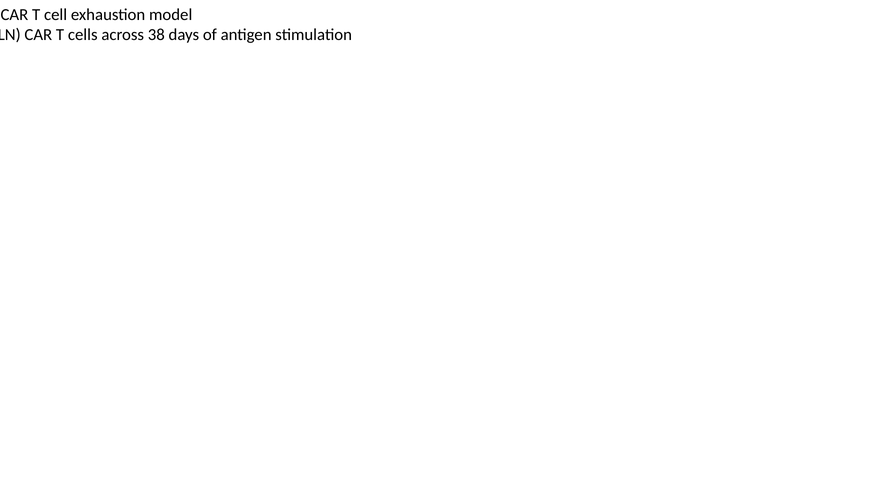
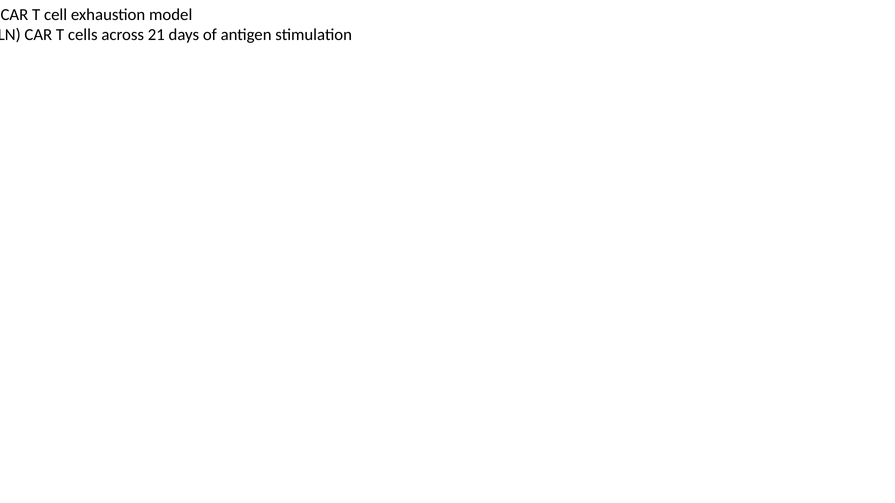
38: 38 -> 21
